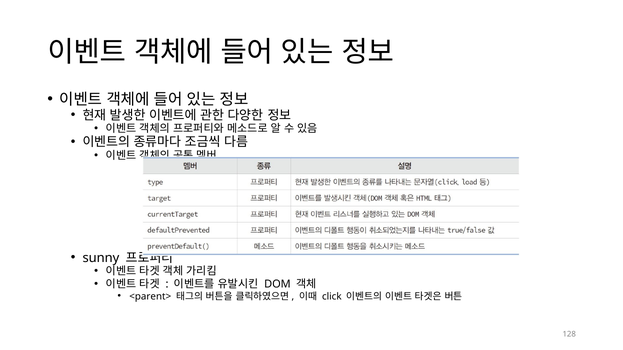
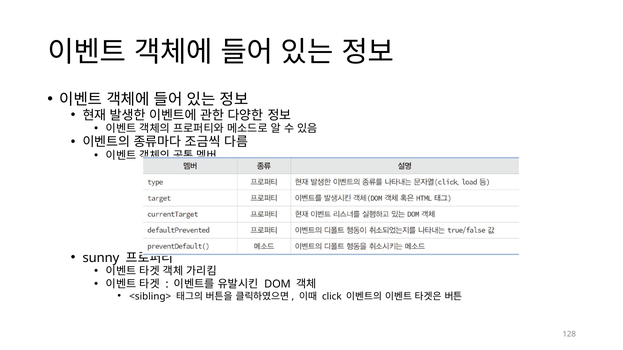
<parent>: <parent> -> <sibling>
